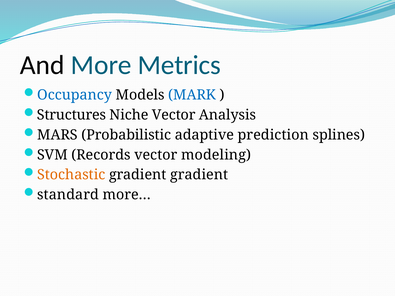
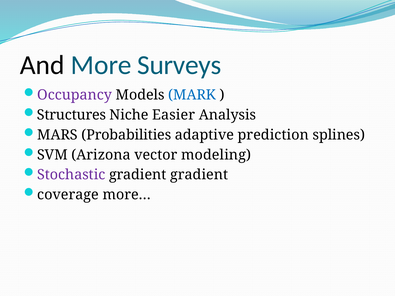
Metrics: Metrics -> Surveys
Occupancy colour: blue -> purple
Niche Vector: Vector -> Easier
Probabilistic: Probabilistic -> Probabilities
Records: Records -> Arizona
Stochastic colour: orange -> purple
standard: standard -> coverage
